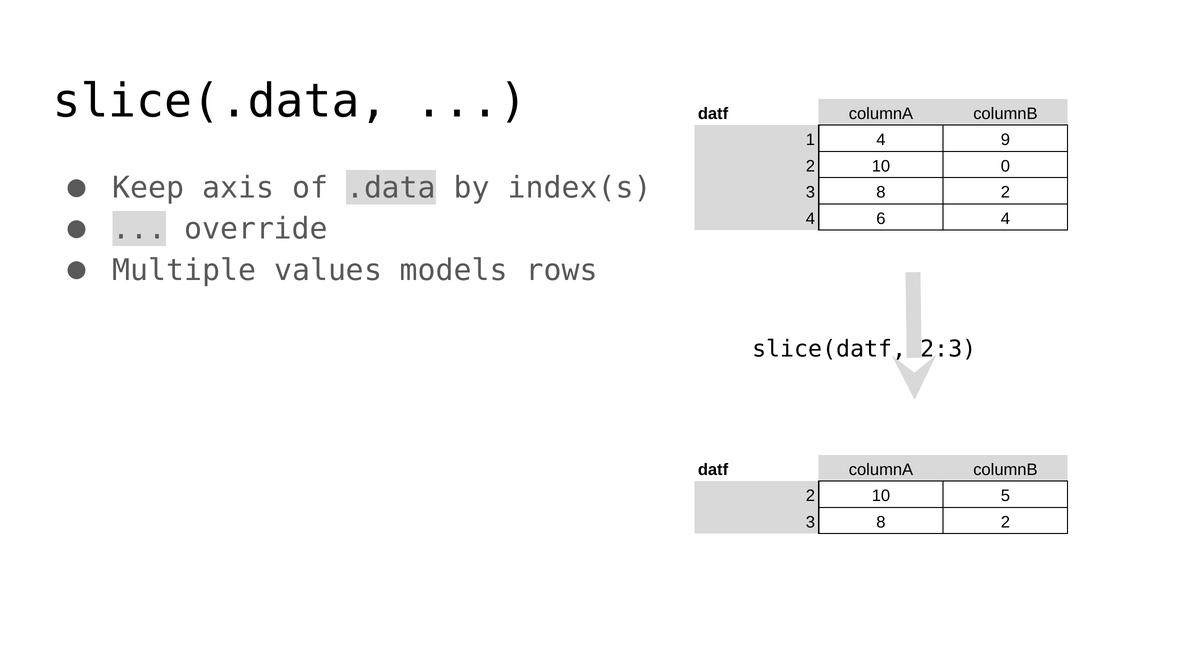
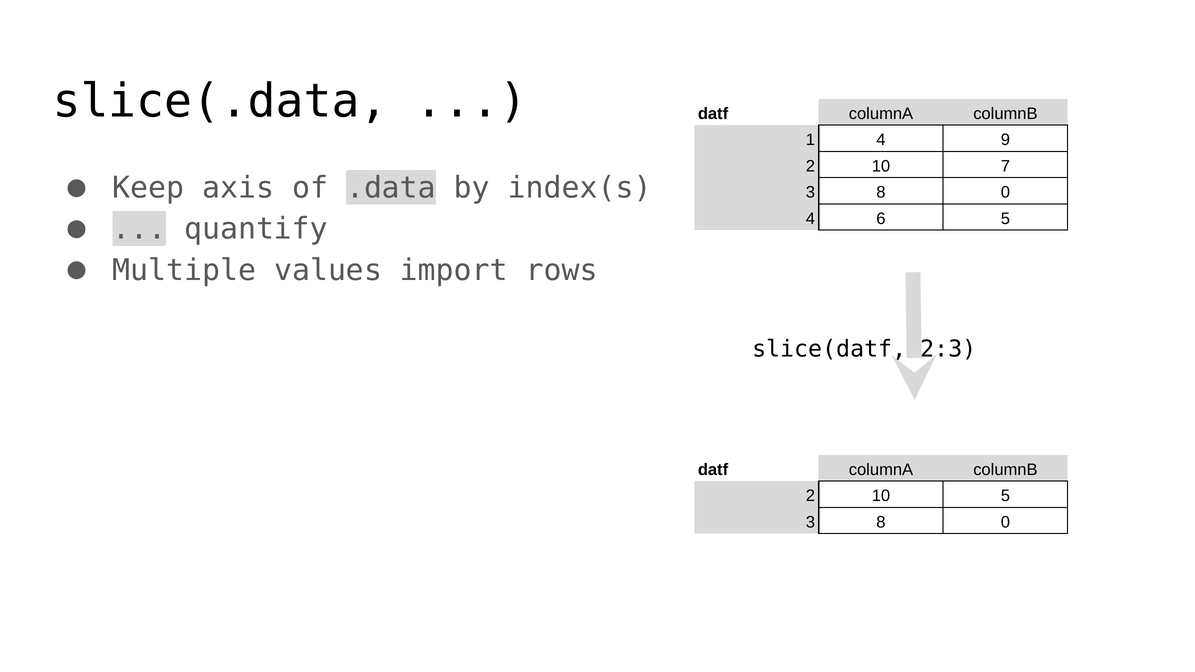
0: 0 -> 7
2 at (1005, 192): 2 -> 0
6 4: 4 -> 5
override: override -> quantify
models: models -> import
2 at (1005, 522): 2 -> 0
